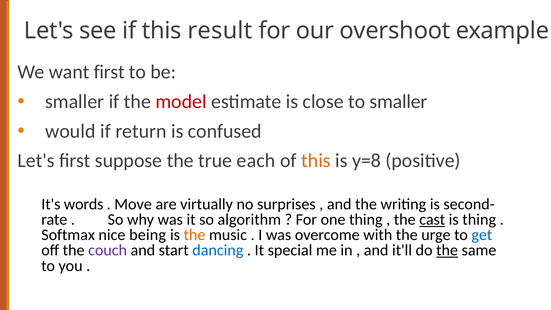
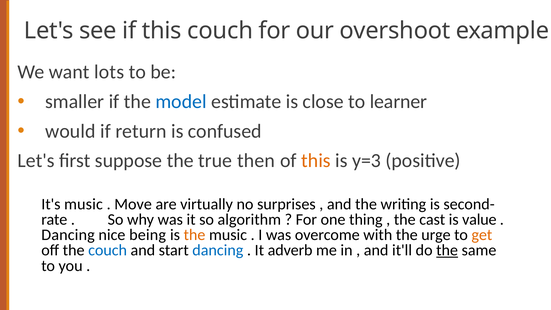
this result: result -> couch
want first: first -> lots
model colour: red -> blue
to smaller: smaller -> learner
each: each -> then
y=8: y=8 -> y=3
It's words: words -> music
cast underline: present -> none
is thing: thing -> value
Softmax at (68, 235): Softmax -> Dancing
get colour: blue -> orange
couch at (108, 250) colour: purple -> blue
special: special -> adverb
